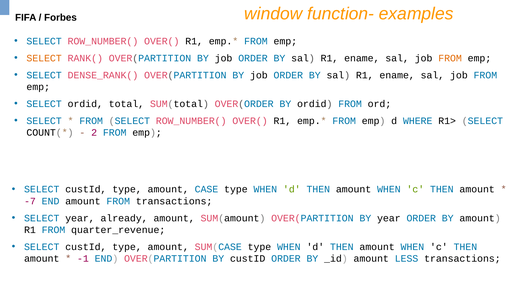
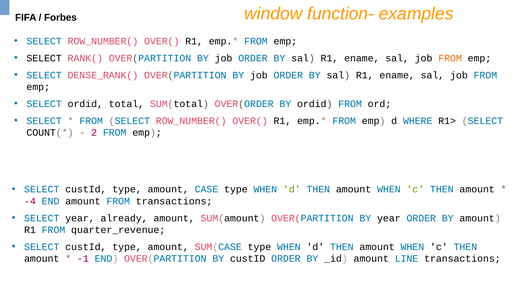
SELECT at (44, 58) colour: orange -> black
-7: -7 -> -4
LESS: LESS -> LINE
